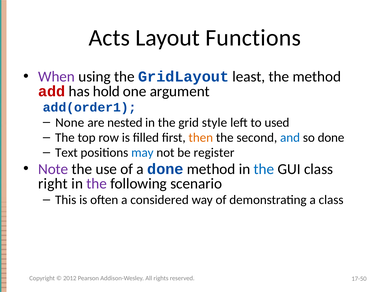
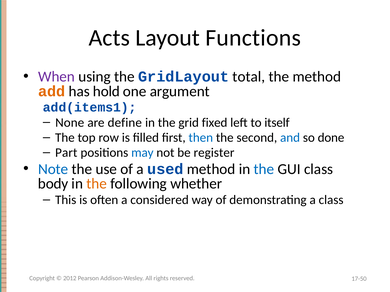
least: least -> total
add colour: red -> orange
add(order1: add(order1 -> add(items1
nested: nested -> define
style: style -> fixed
used: used -> itself
then colour: orange -> blue
Text: Text -> Part
Note colour: purple -> blue
a done: done -> used
right: right -> body
the at (97, 184) colour: purple -> orange
scenario: scenario -> whether
